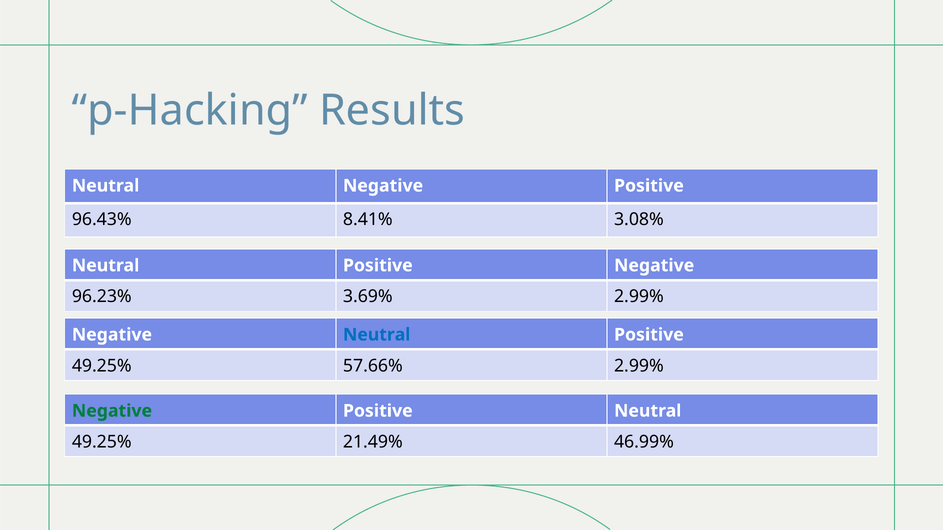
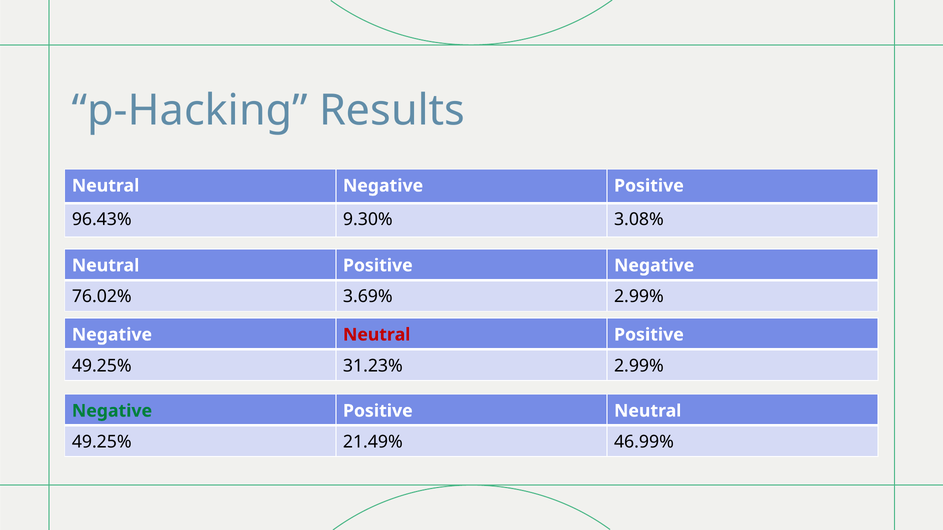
8.41%: 8.41% -> 9.30%
96.23%: 96.23% -> 76.02%
Neutral at (377, 335) colour: blue -> red
57.66%: 57.66% -> 31.23%
